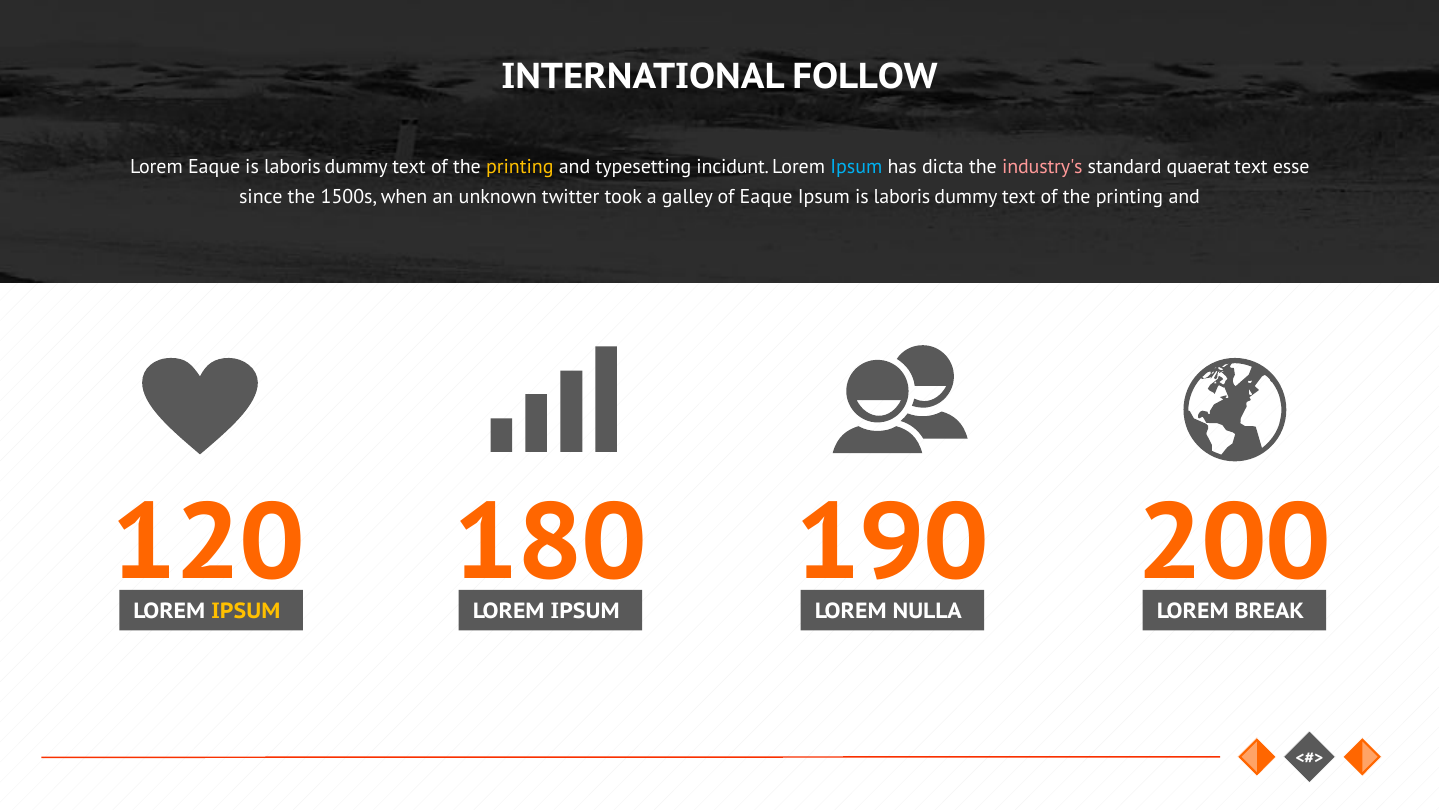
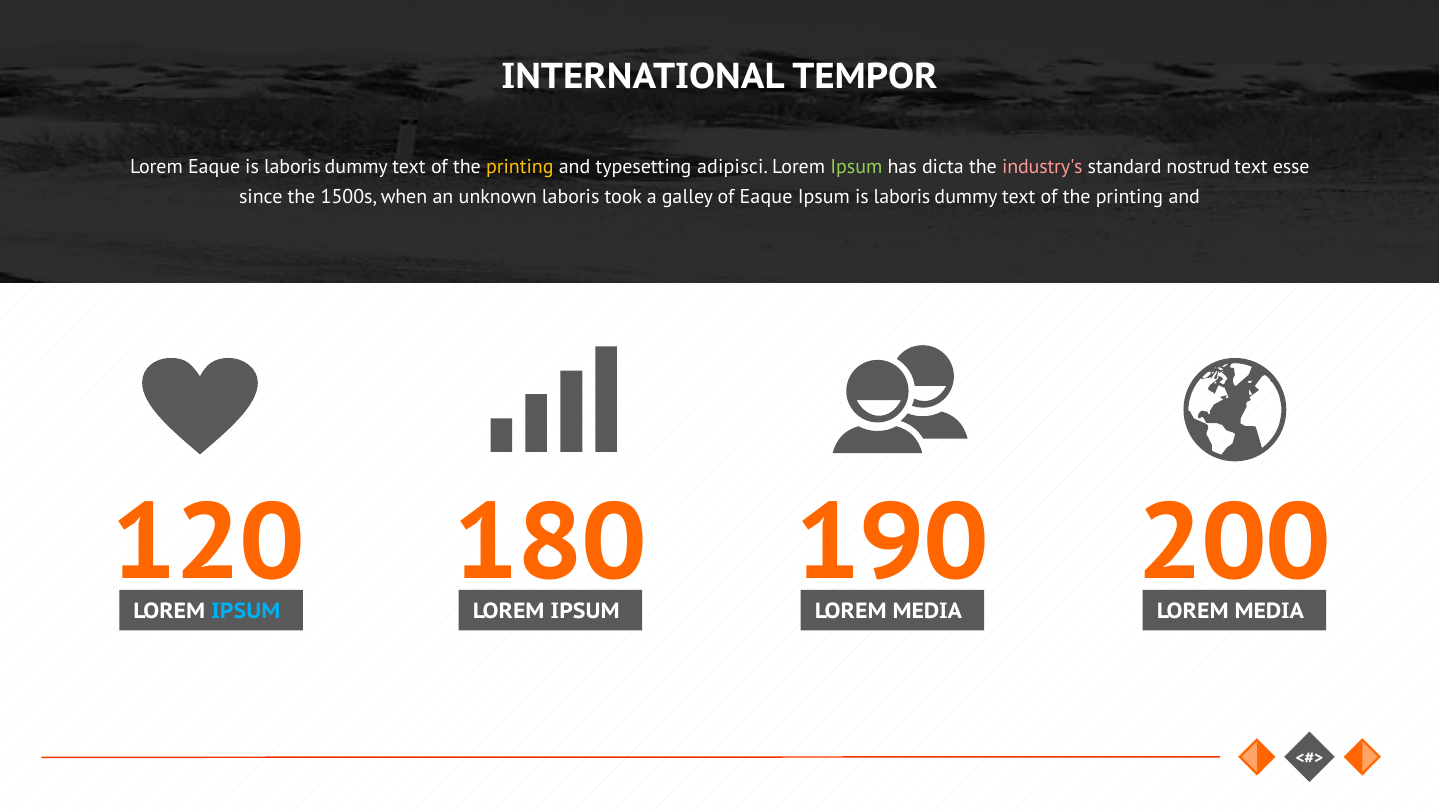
FOLLOW: FOLLOW -> TEMPOR
incidunt: incidunt -> adipisci
Ipsum at (856, 167) colour: light blue -> light green
quaerat: quaerat -> nostrud
unknown twitter: twitter -> laboris
IPSUM at (246, 611) colour: yellow -> light blue
NULLA at (927, 611): NULLA -> MEDIA
BREAK at (1269, 611): BREAK -> MEDIA
